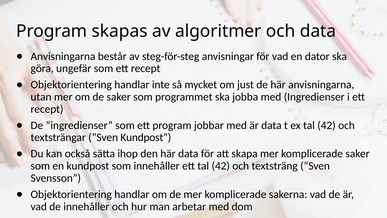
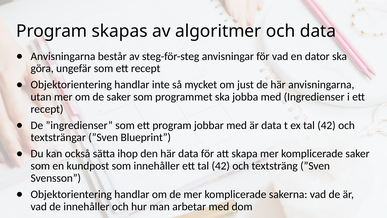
”Sven Kundpost: Kundpost -> Blueprint
